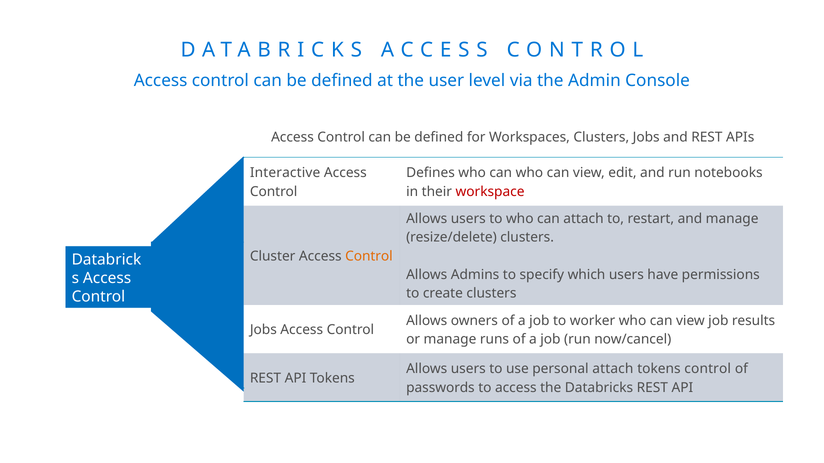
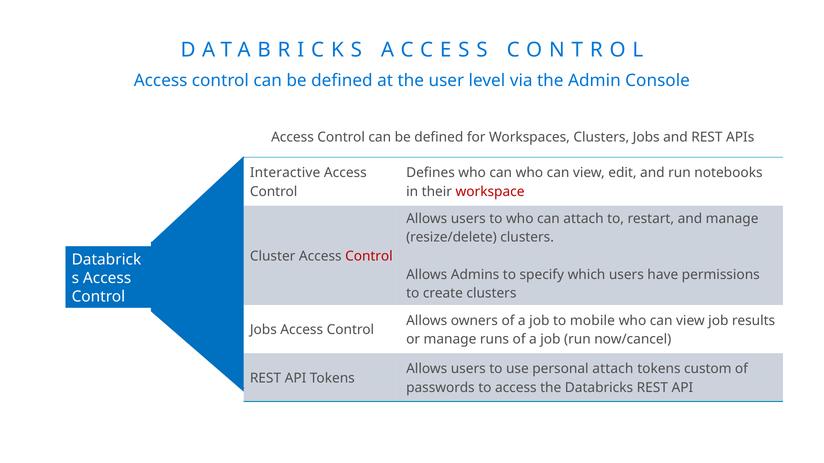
Control at (369, 256) colour: orange -> red
worker: worker -> mobile
tokens control: control -> custom
